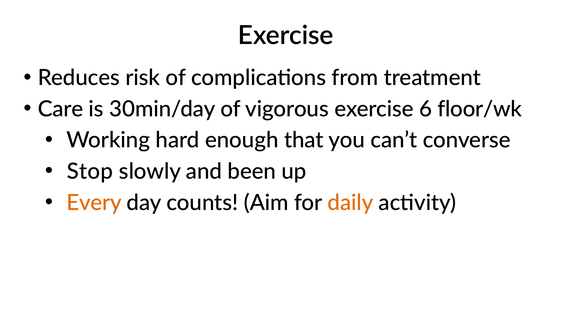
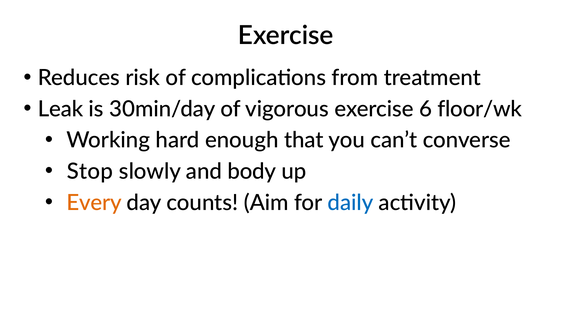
Care: Care -> Leak
been: been -> body
daily colour: orange -> blue
